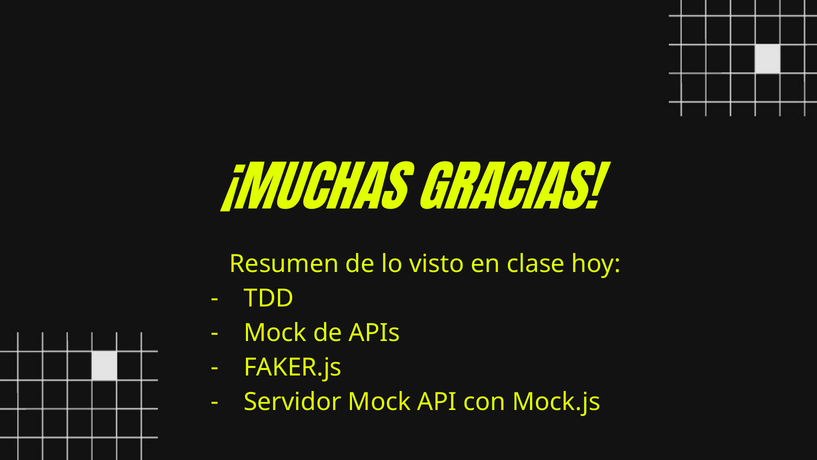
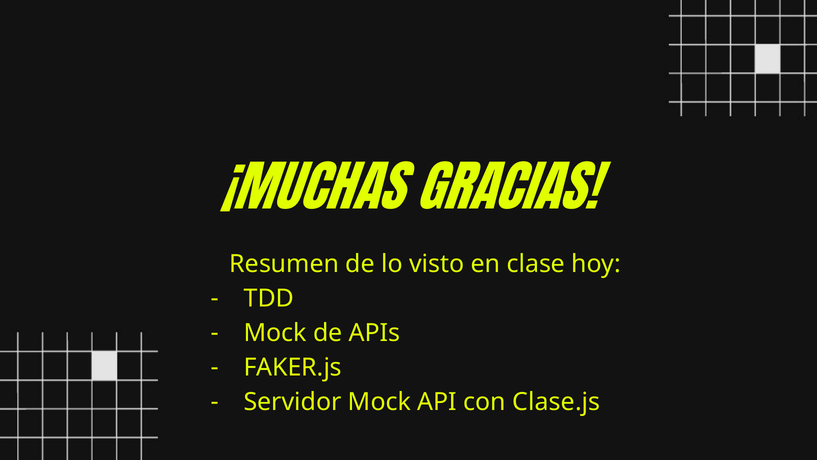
Mock.js: Mock.js -> Clase.js
